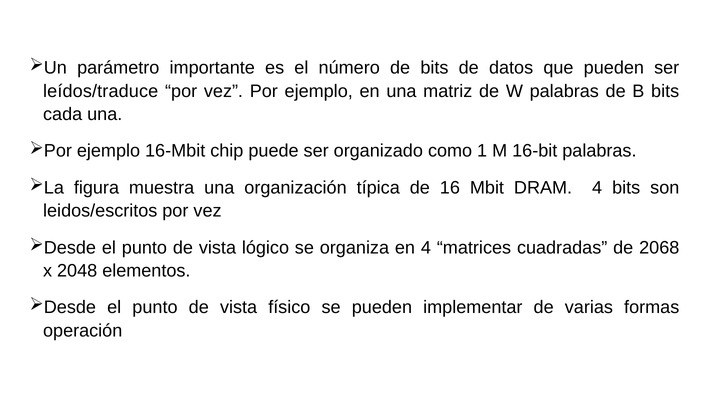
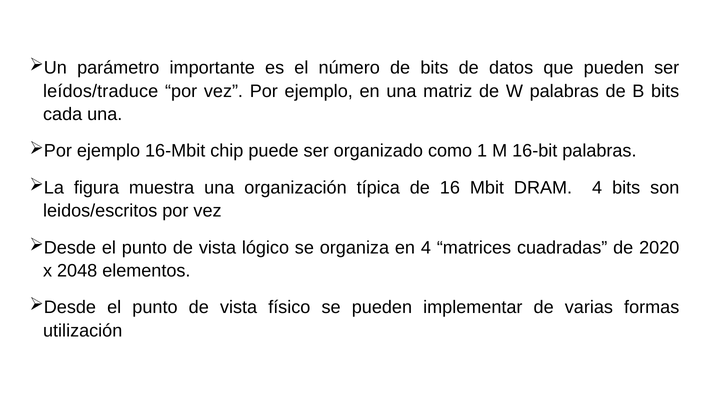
2068: 2068 -> 2020
operación: operación -> utilización
